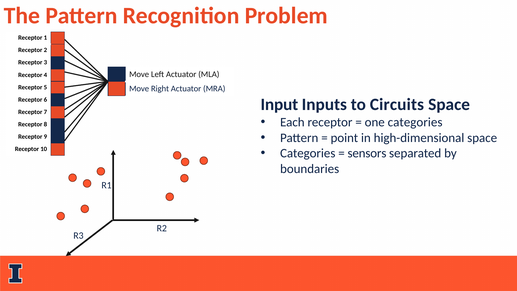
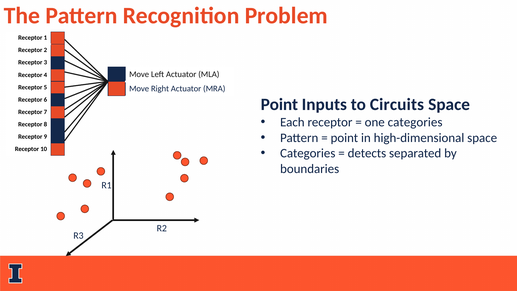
Input at (279, 104): Input -> Point
sensors: sensors -> detects
